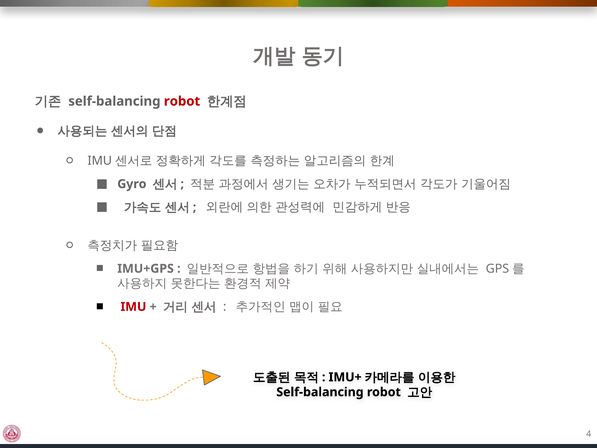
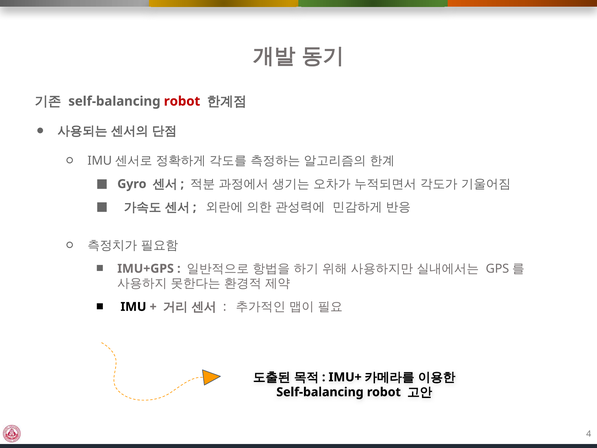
IMU colour: red -> black
